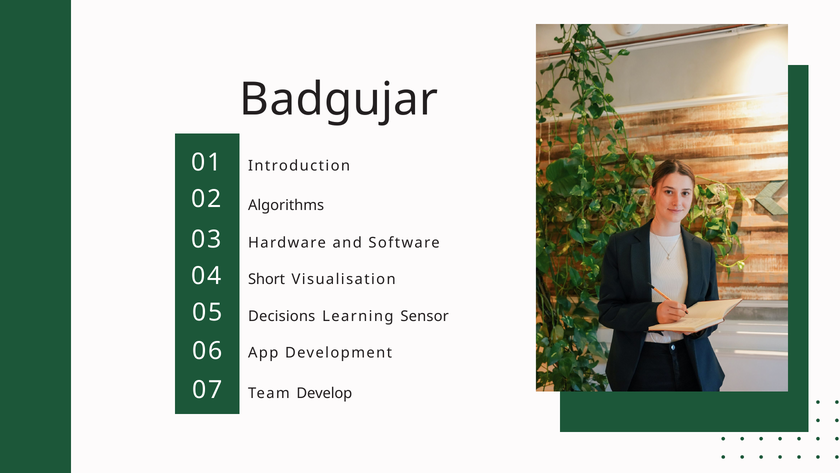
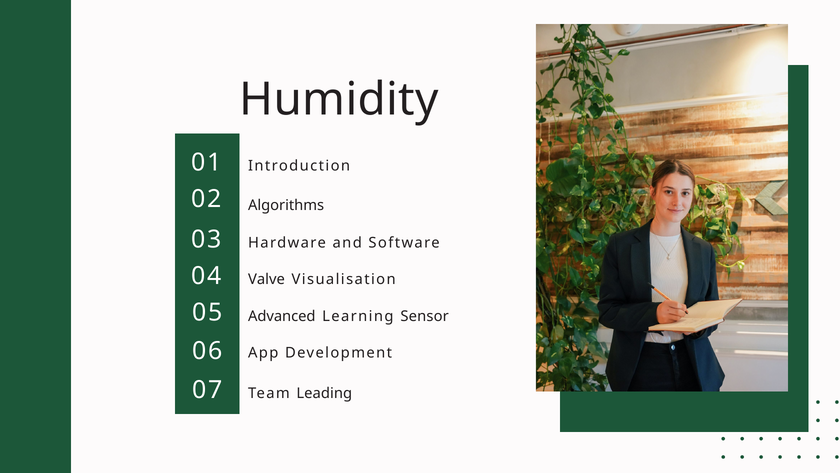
Badgujar: Badgujar -> Humidity
Short: Short -> Valve
Decisions: Decisions -> Advanced
Develop: Develop -> Leading
